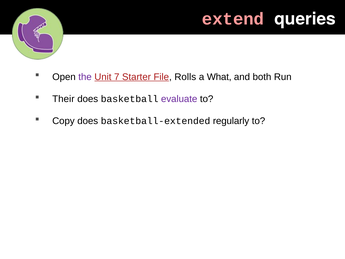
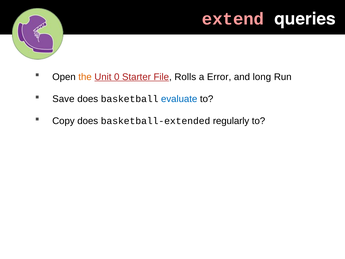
the colour: purple -> orange
7: 7 -> 0
What: What -> Error
both: both -> long
Their: Their -> Save
evaluate colour: purple -> blue
